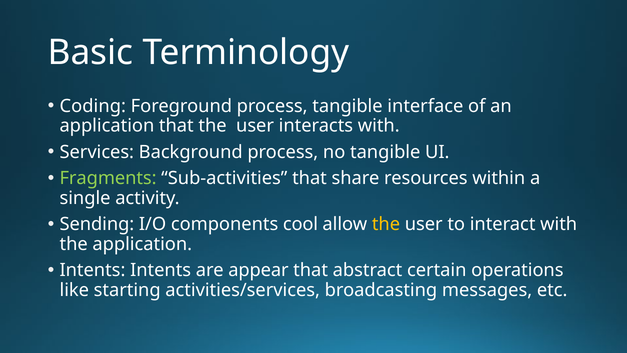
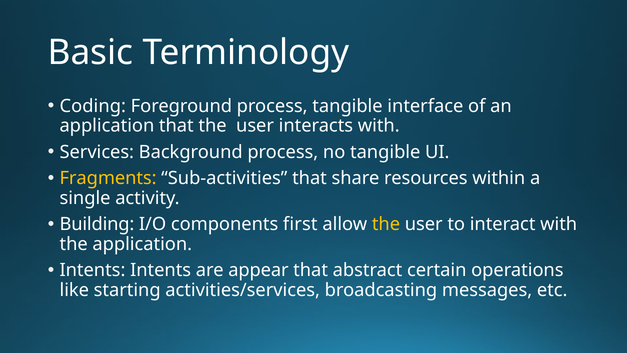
Fragments colour: light green -> yellow
Sending: Sending -> Building
cool: cool -> first
